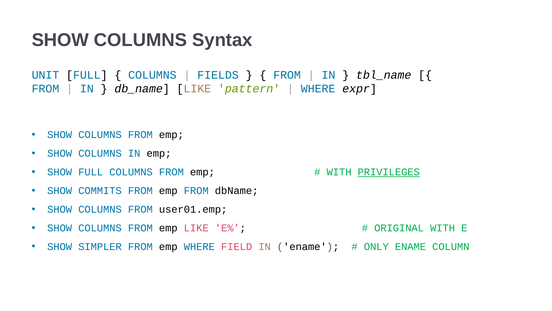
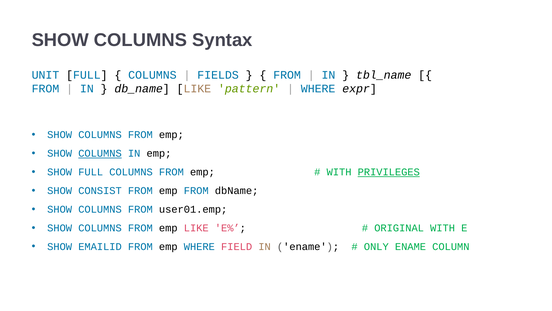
COLUMNS at (100, 153) underline: none -> present
COMMITS: COMMITS -> CONSIST
SIMPLER: SIMPLER -> EMAILID
